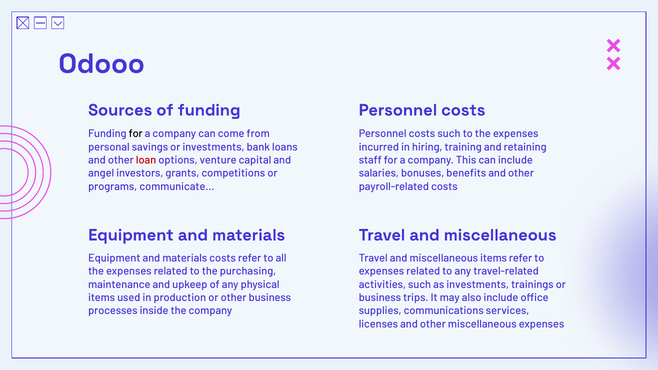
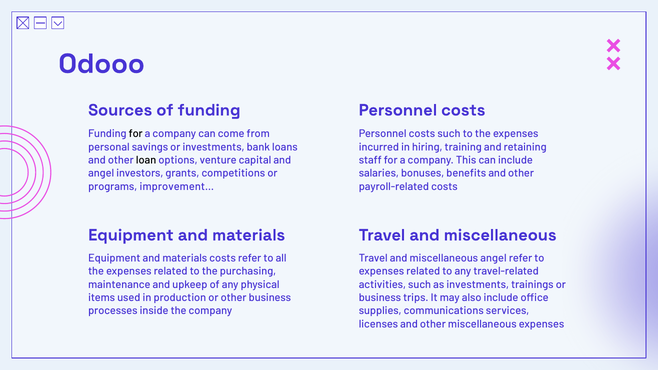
loan colour: red -> black
communicate…: communicate… -> improvement…
miscellaneous items: items -> angel
